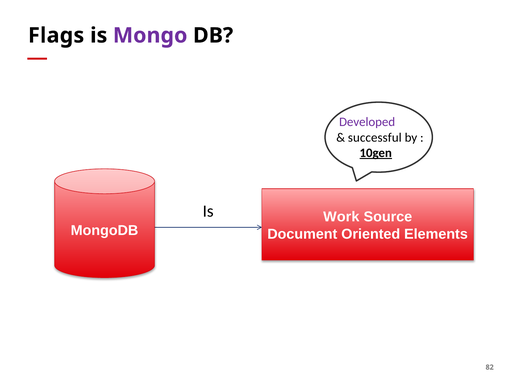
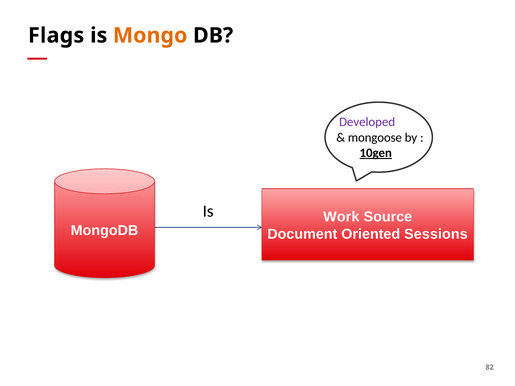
Mongo colour: purple -> orange
successful: successful -> mongoose
Elements: Elements -> Sessions
